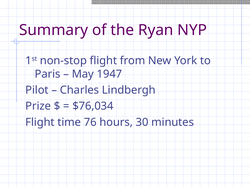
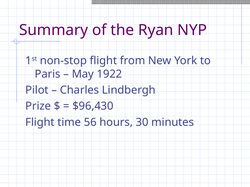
1947: 1947 -> 1922
$76,034: $76,034 -> $96,430
76: 76 -> 56
